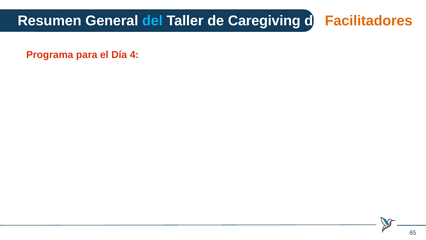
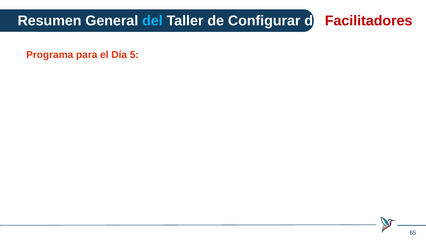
Caregiving: Caregiving -> Configurar
Facilitadores colour: orange -> red
4: 4 -> 5
